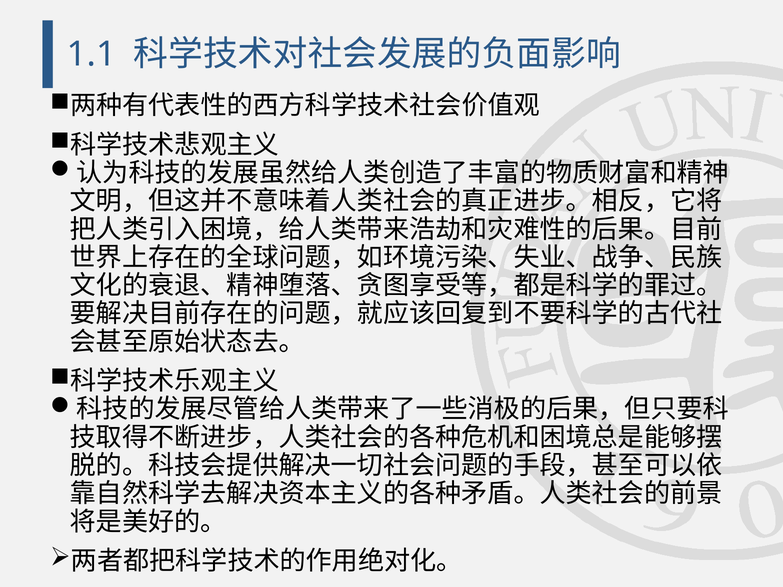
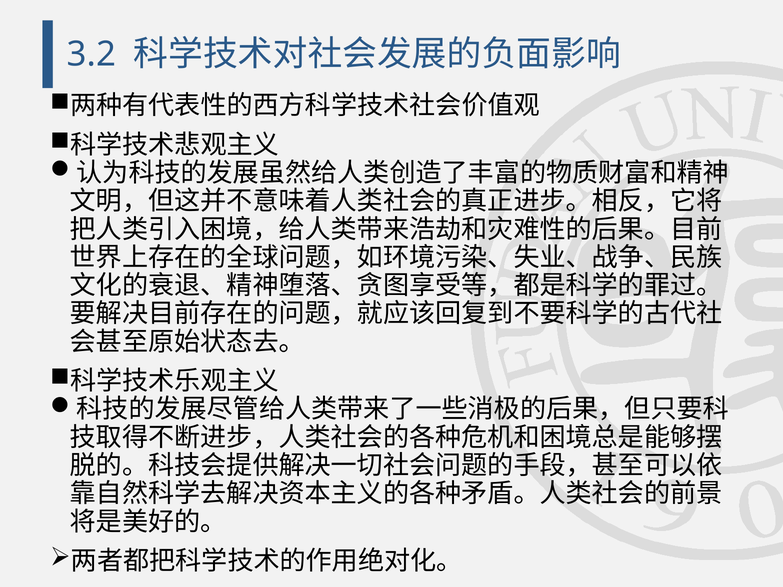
1.1: 1.1 -> 3.2
